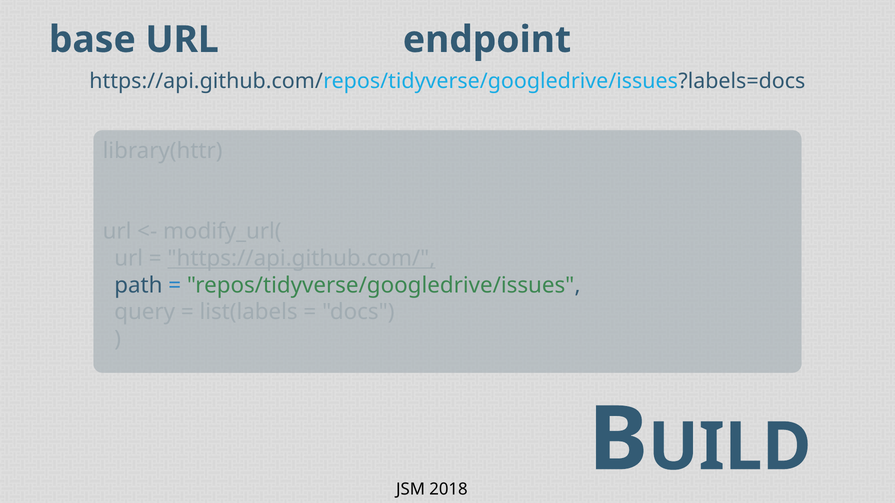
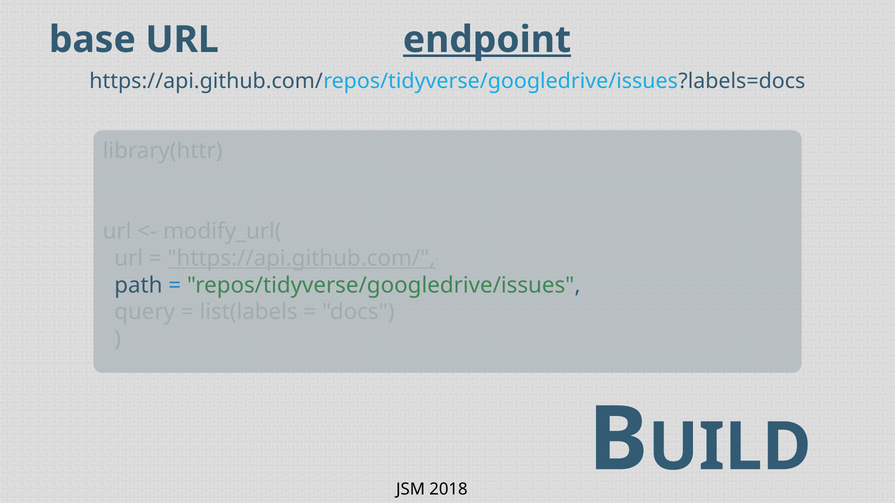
endpoint underline: none -> present
